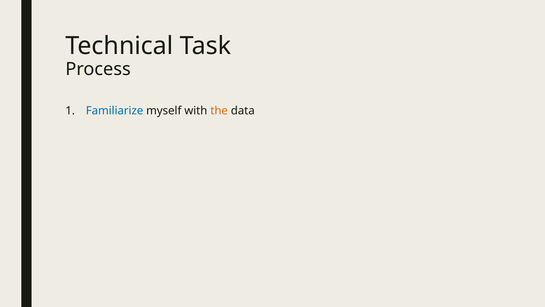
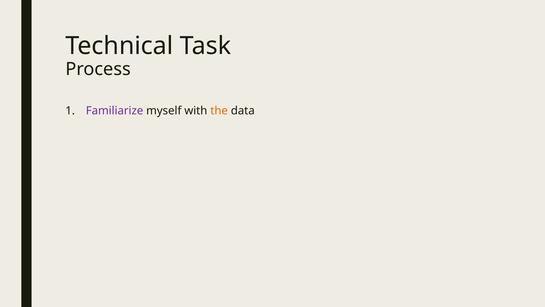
Familiarize colour: blue -> purple
